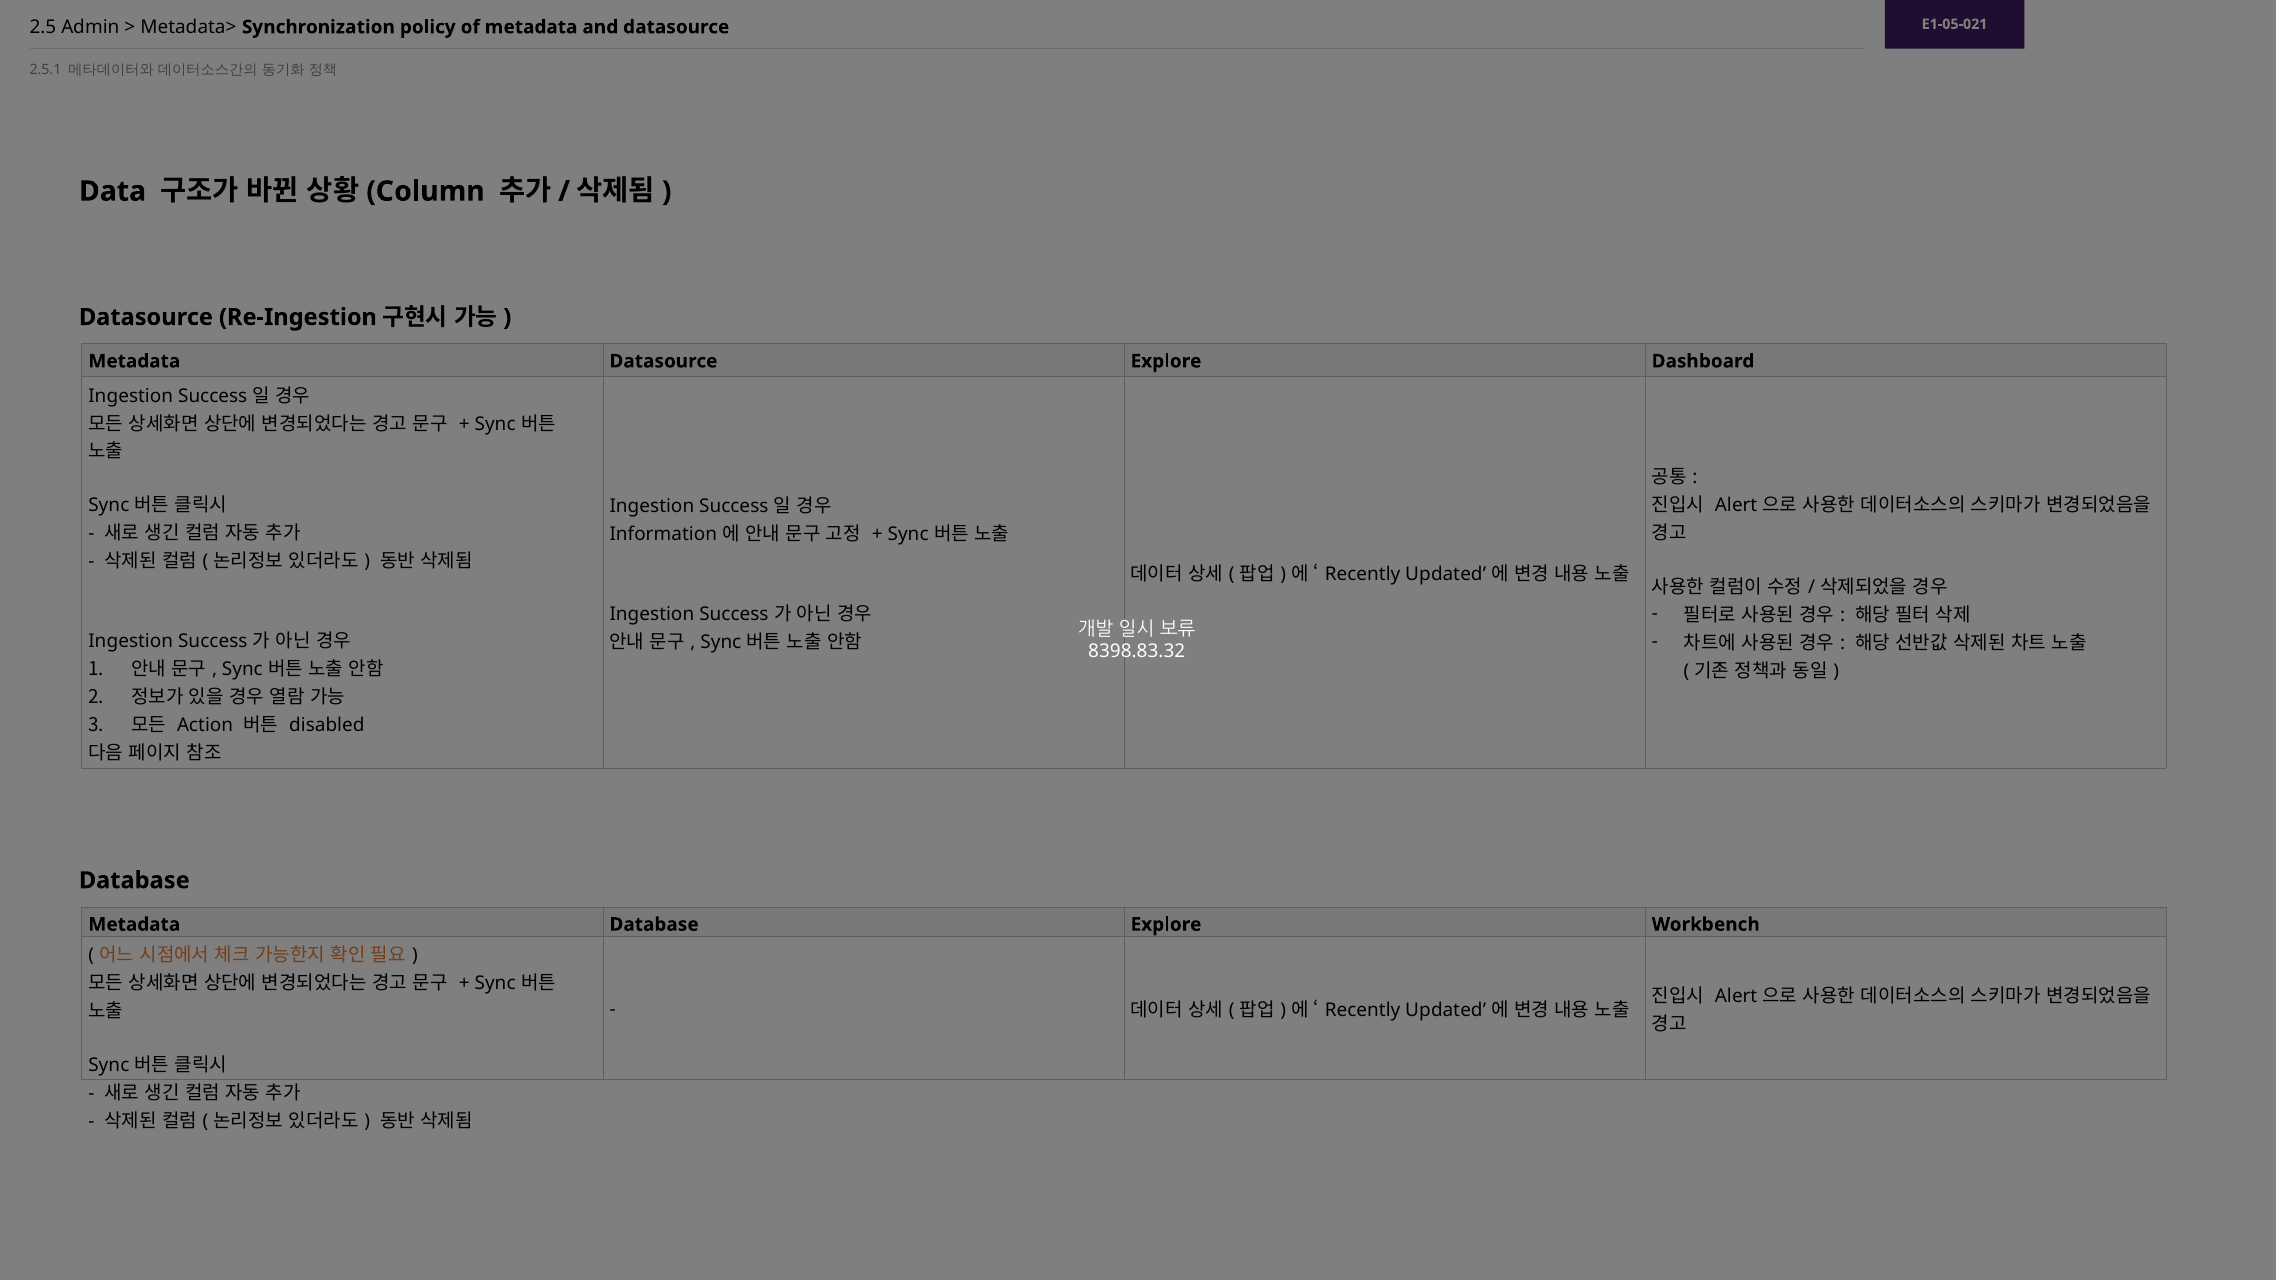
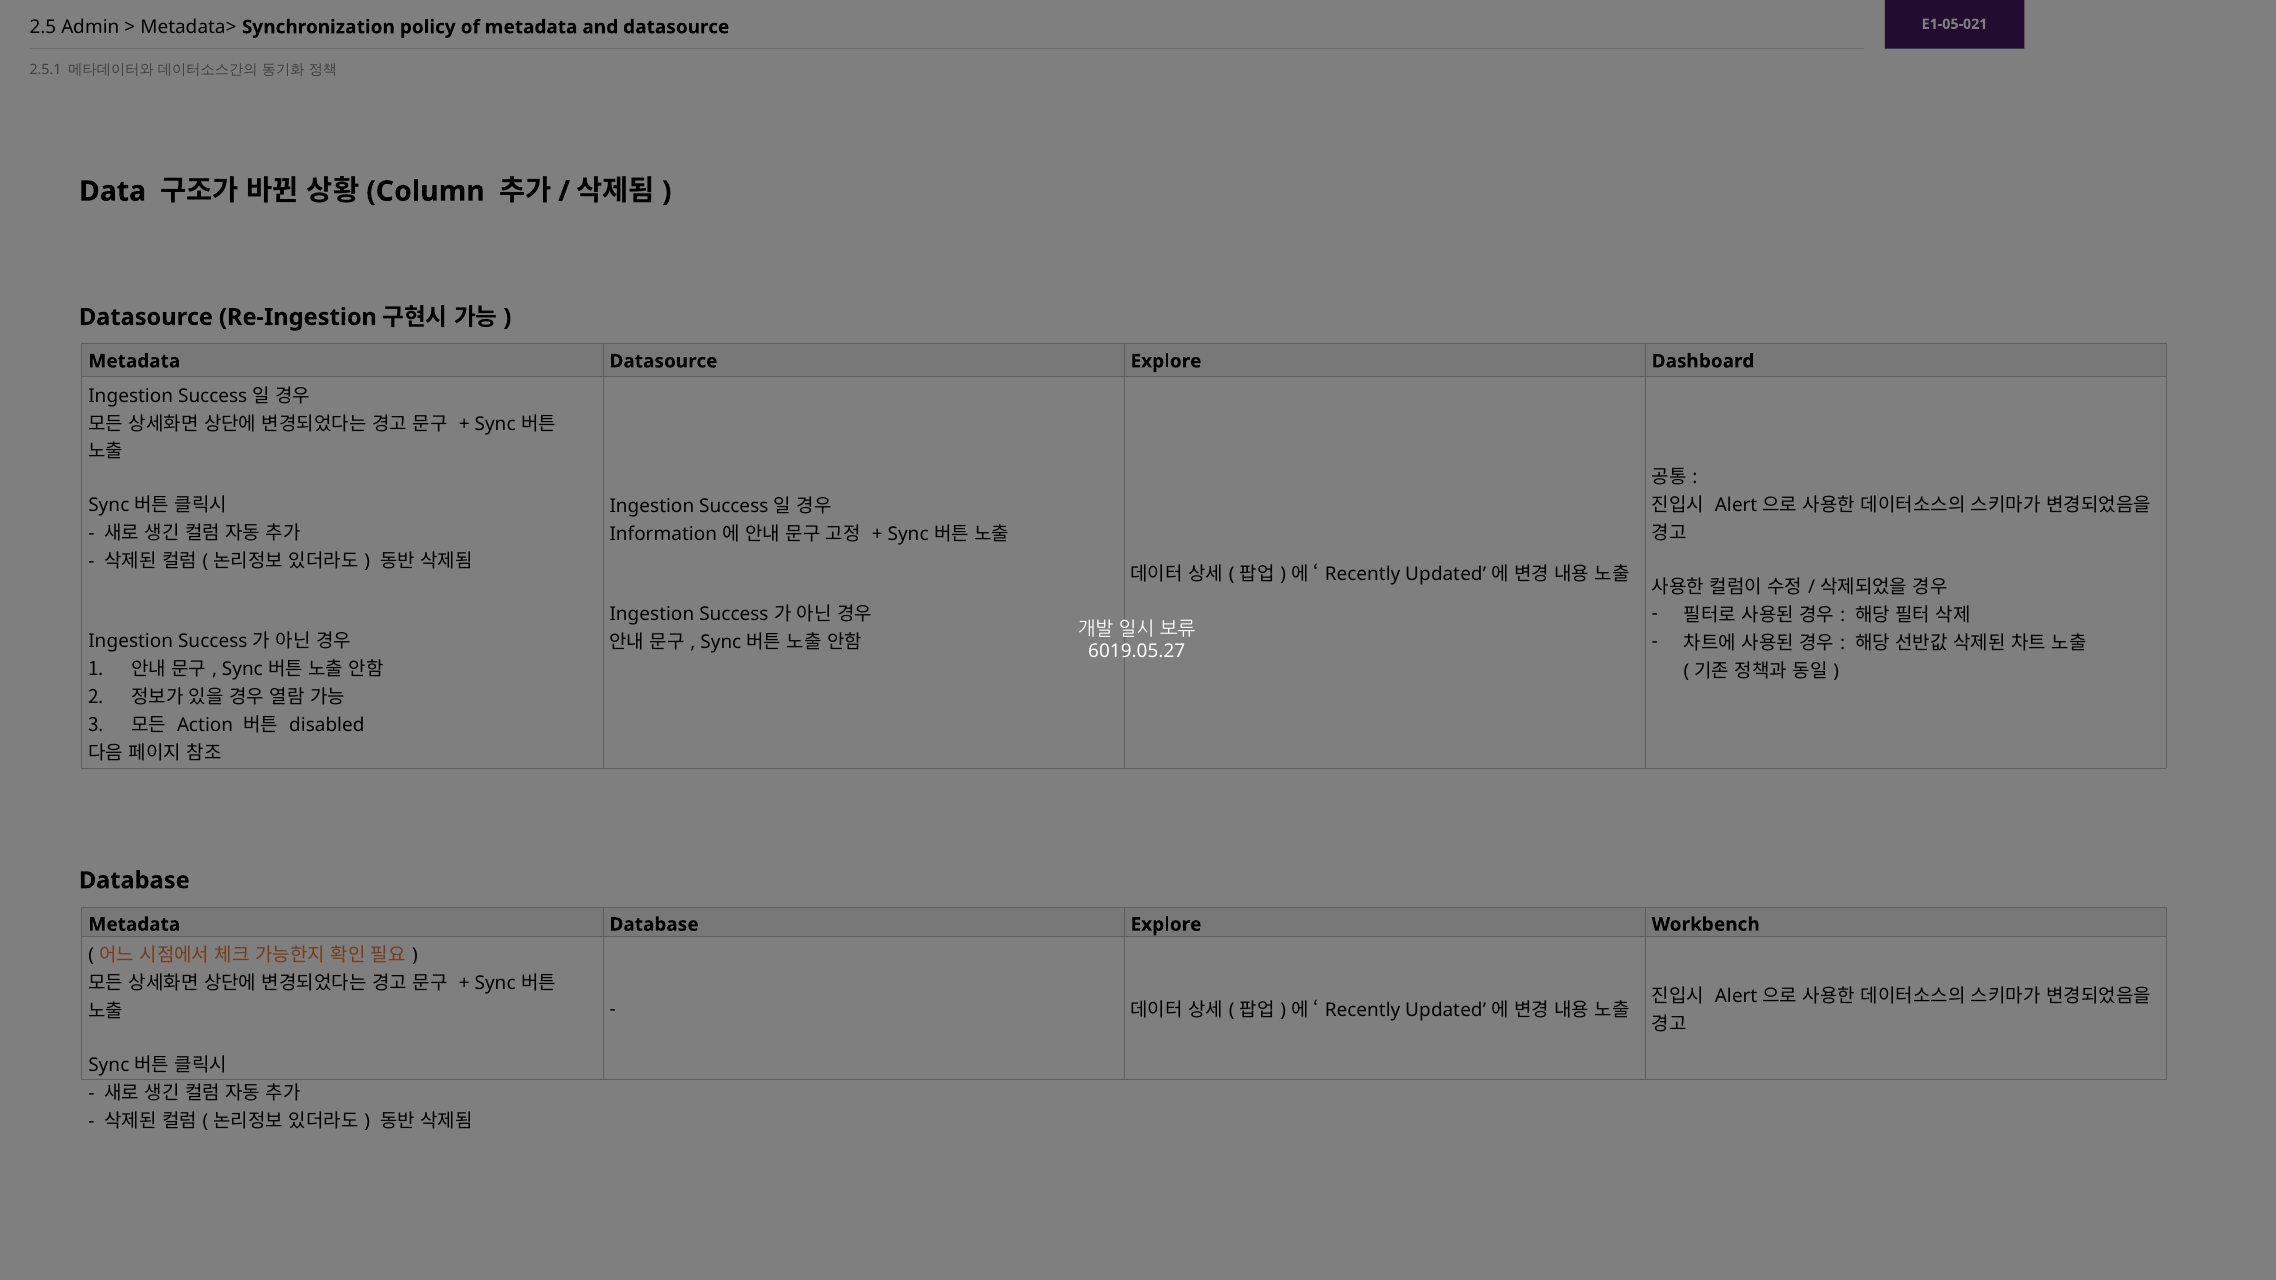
8398.83.32: 8398.83.32 -> 6019.05.27
